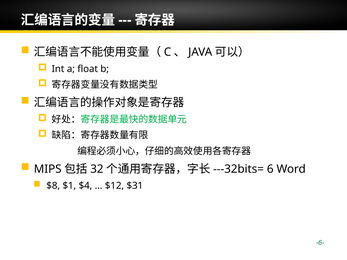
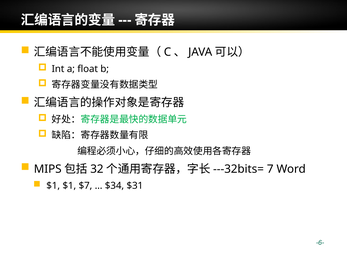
6: 6 -> 7
$8 at (53, 186): $8 -> $1
$4: $4 -> $7
$12: $12 -> $34
